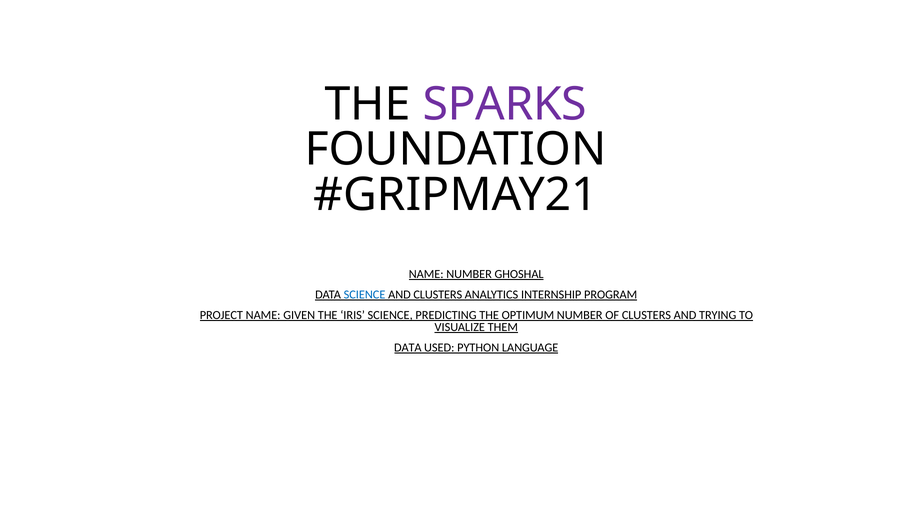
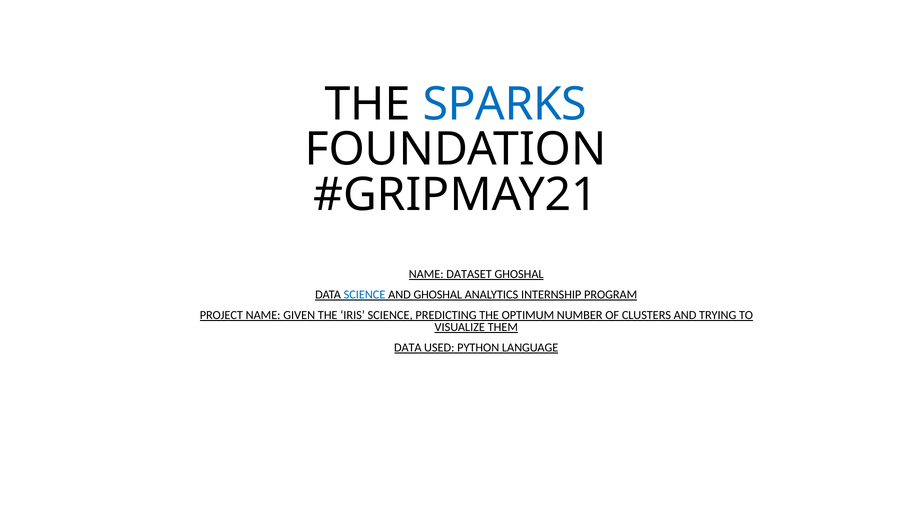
SPARKS colour: purple -> blue
NAME NUMBER: NUMBER -> DATASET
AND CLUSTERS: CLUSTERS -> GHOSHAL
